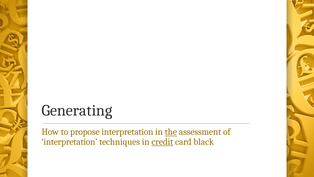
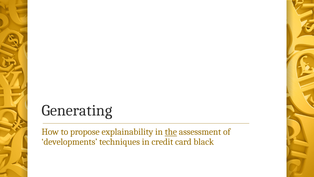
propose interpretation: interpretation -> explainability
interpretation at (69, 142): interpretation -> developments
credit underline: present -> none
